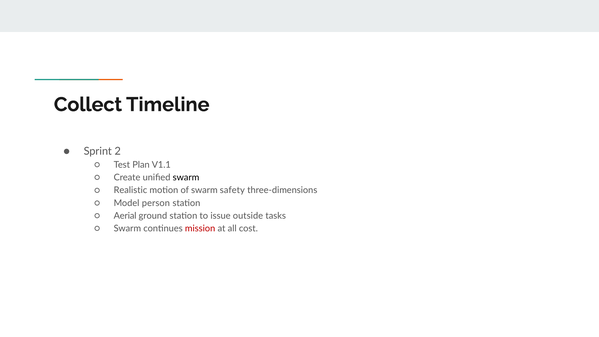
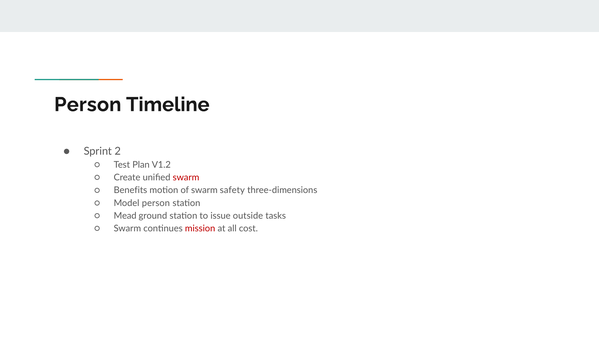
Collect at (88, 105): Collect -> Person
V1.1: V1.1 -> V1.2
swarm at (186, 178) colour: black -> red
Realistic: Realistic -> Benefits
Aerial: Aerial -> Mead
